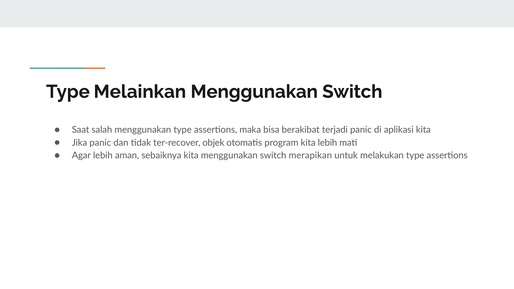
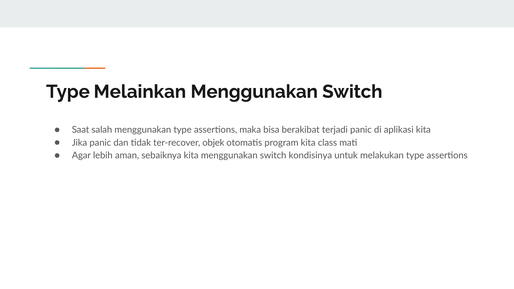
kita lebih: lebih -> class
merapikan: merapikan -> kondisinya
